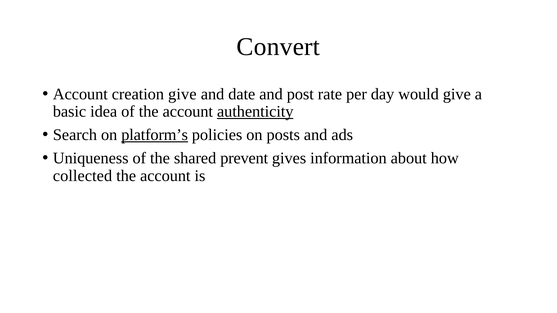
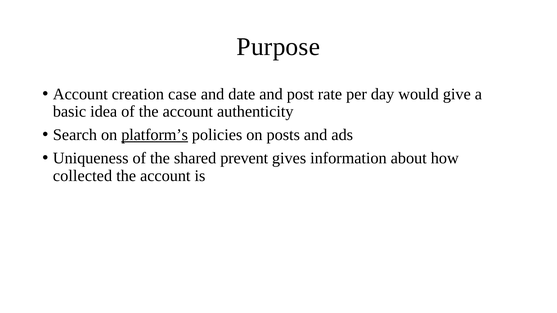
Convert: Convert -> Purpose
creation give: give -> case
authenticity underline: present -> none
